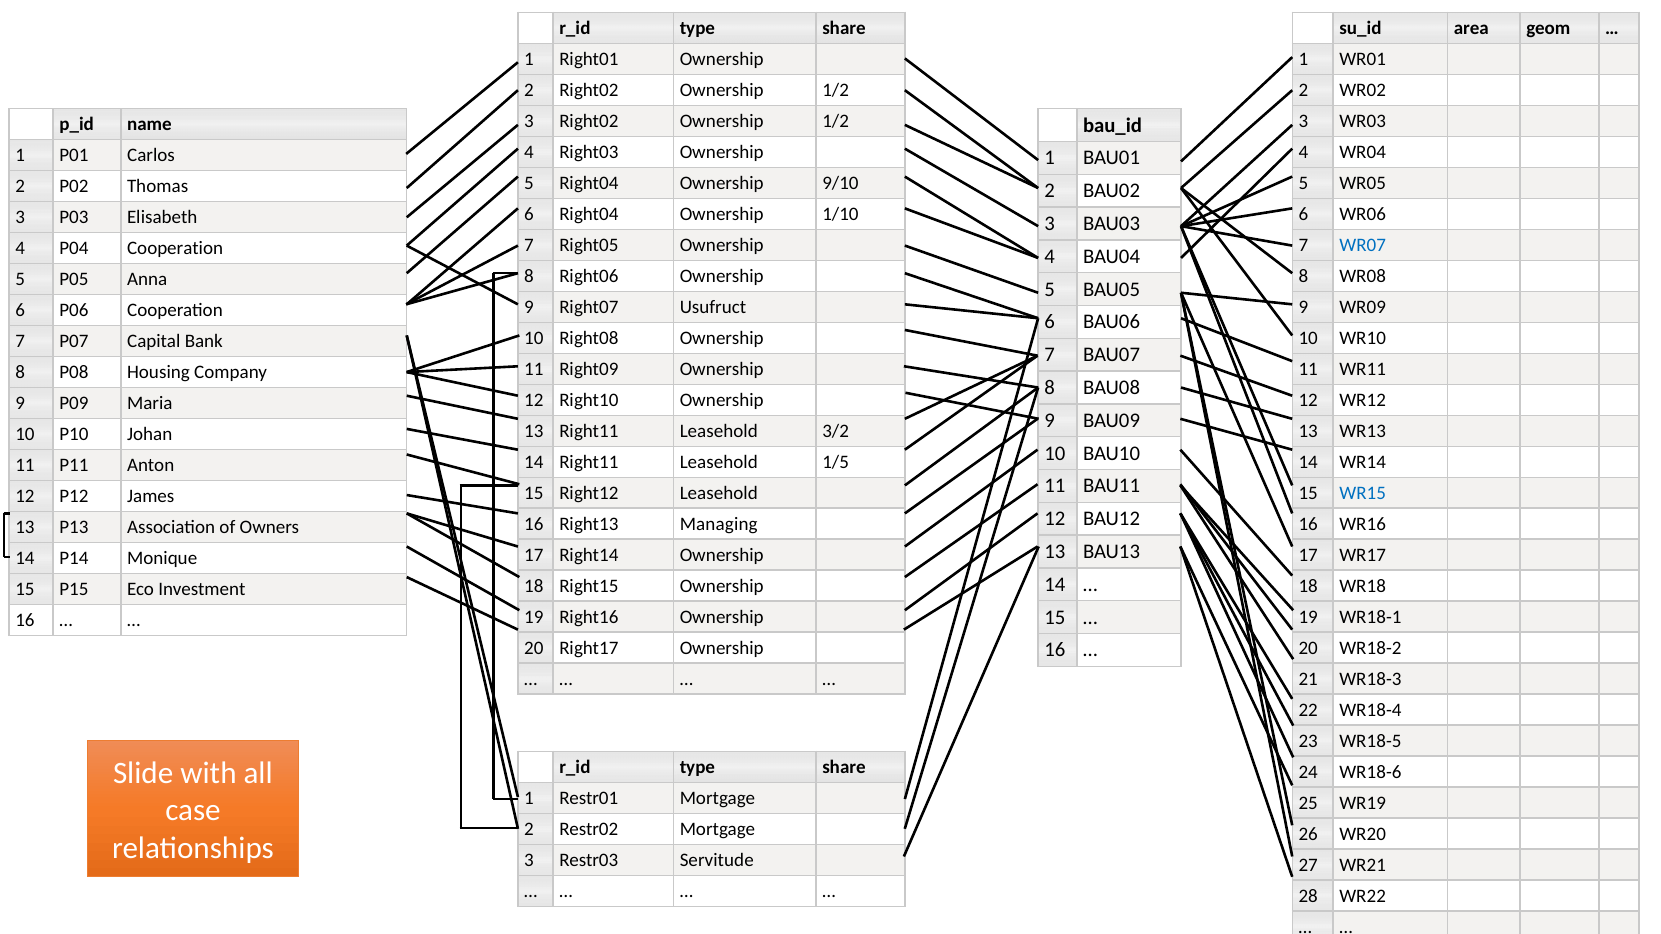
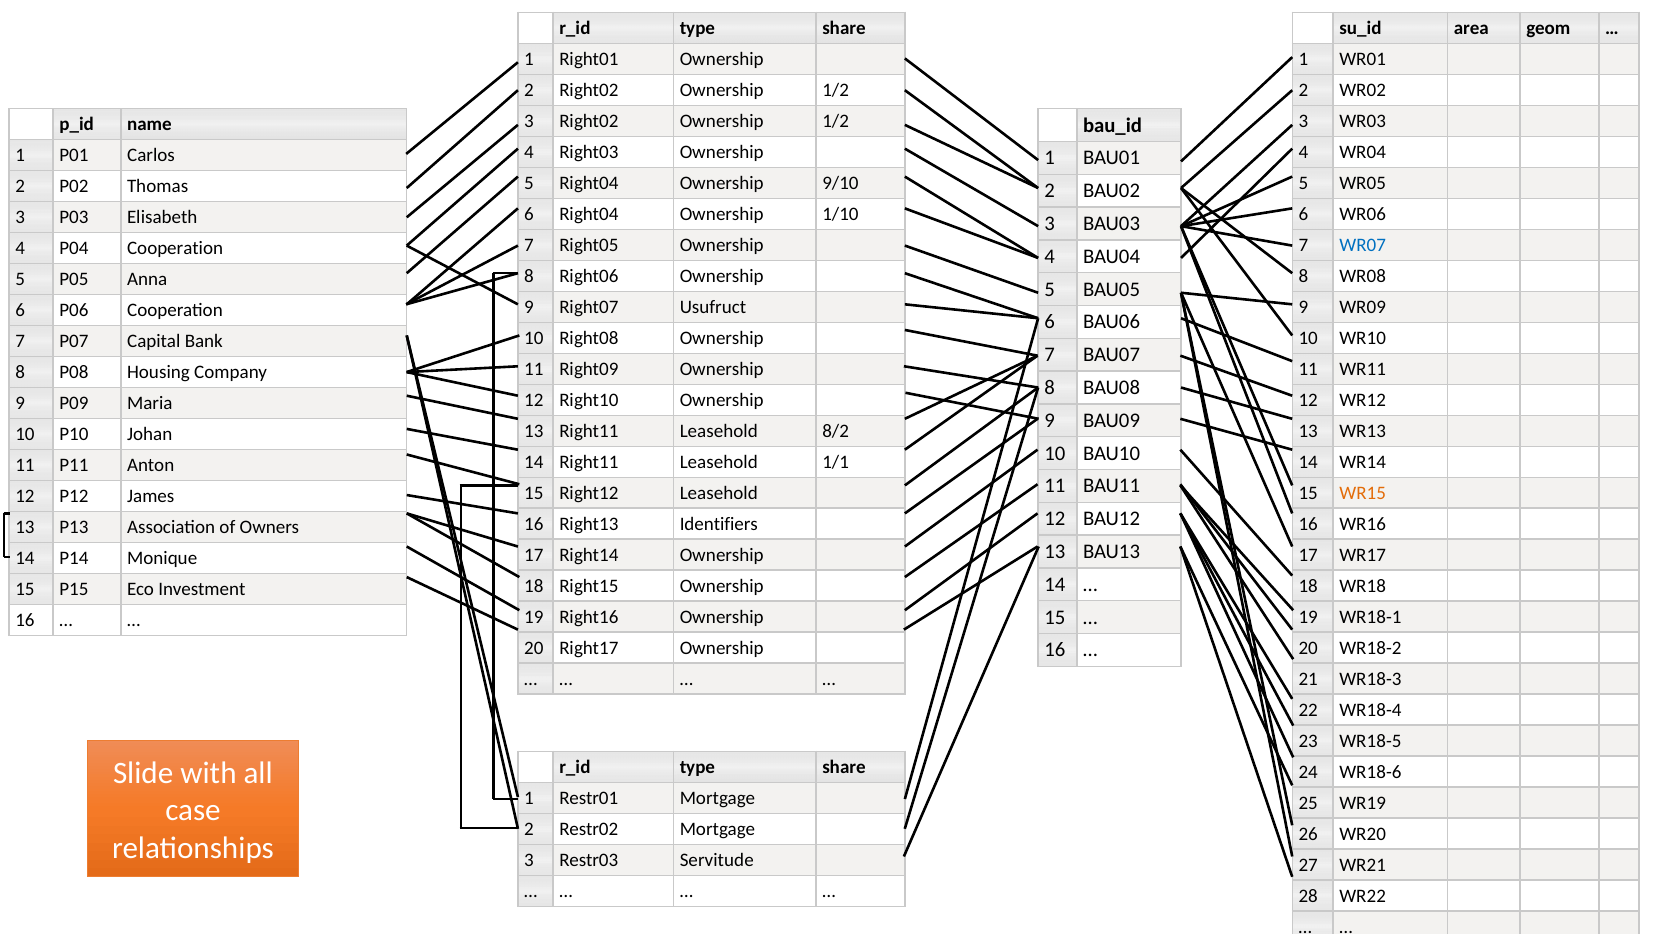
3/2: 3/2 -> 8/2
1/5: 1/5 -> 1/1
WR15 colour: blue -> orange
Managing: Managing -> Identifiers
